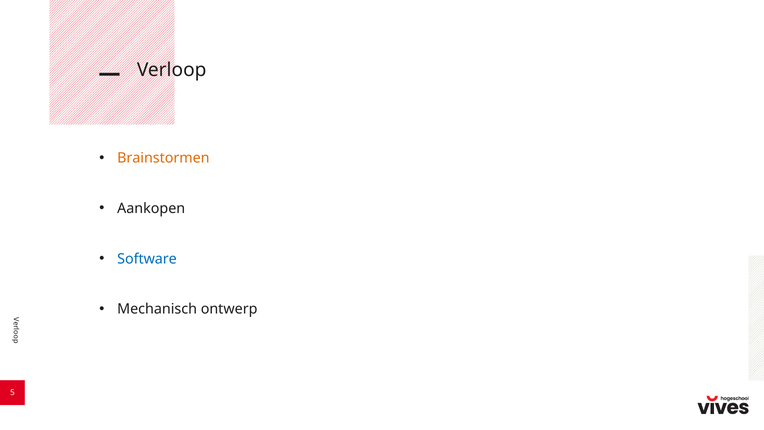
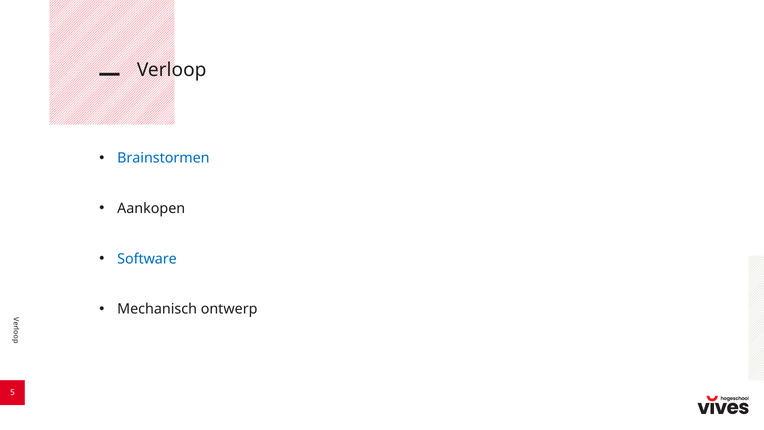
Brainstormen colour: orange -> blue
